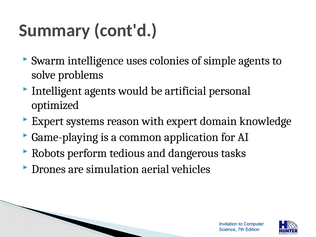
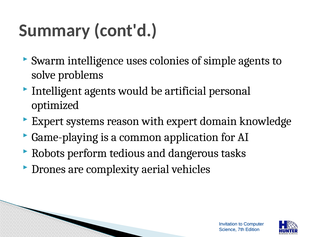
simulation: simulation -> complexity
